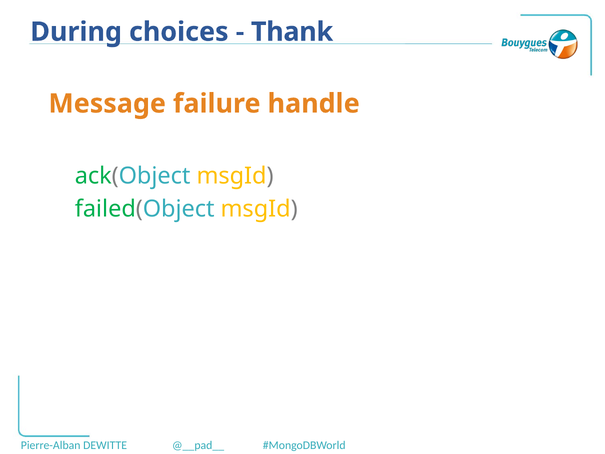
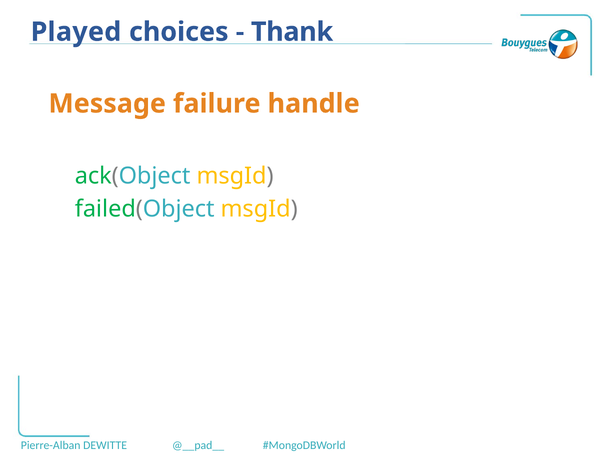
During: During -> Played
